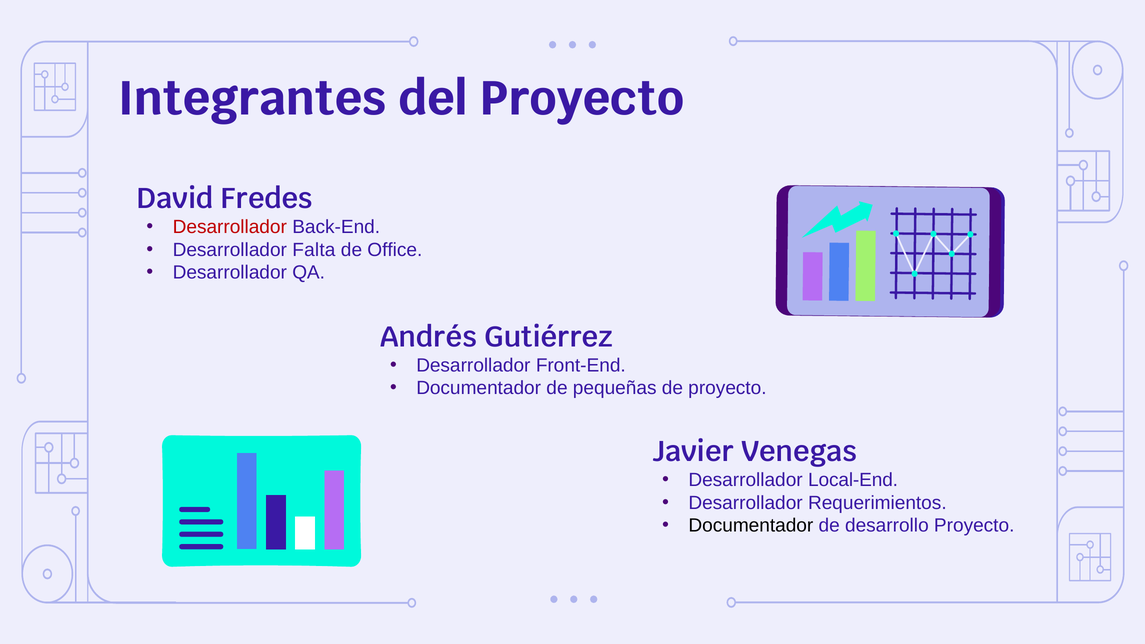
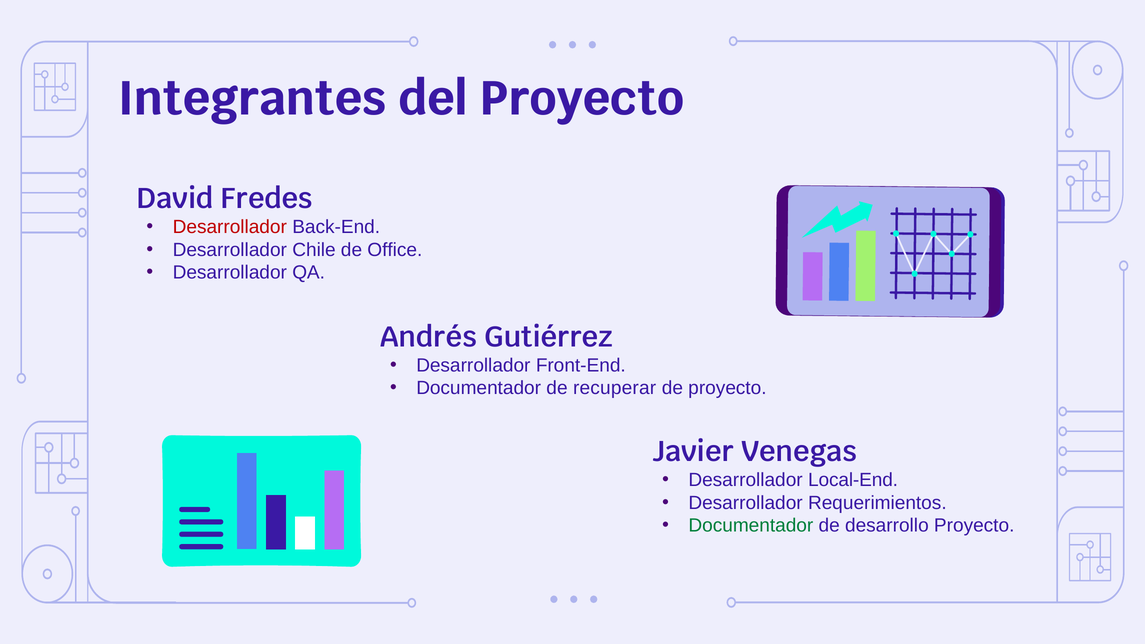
Falta: Falta -> Chile
pequeñas: pequeñas -> recuperar
Documentador at (751, 526) colour: black -> green
